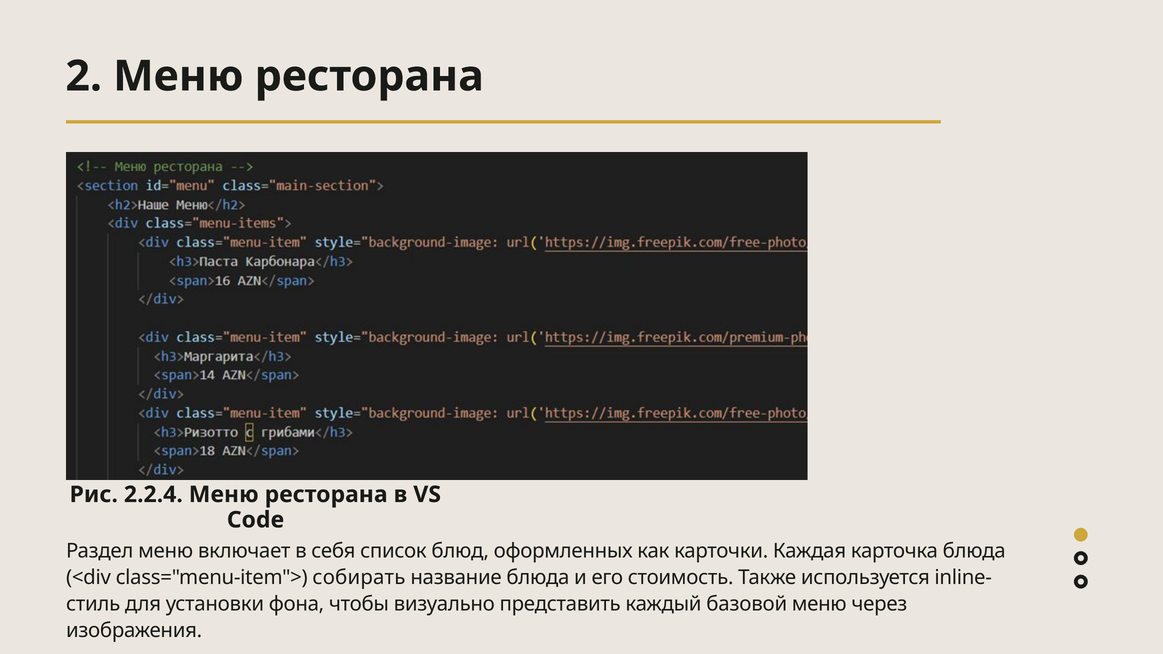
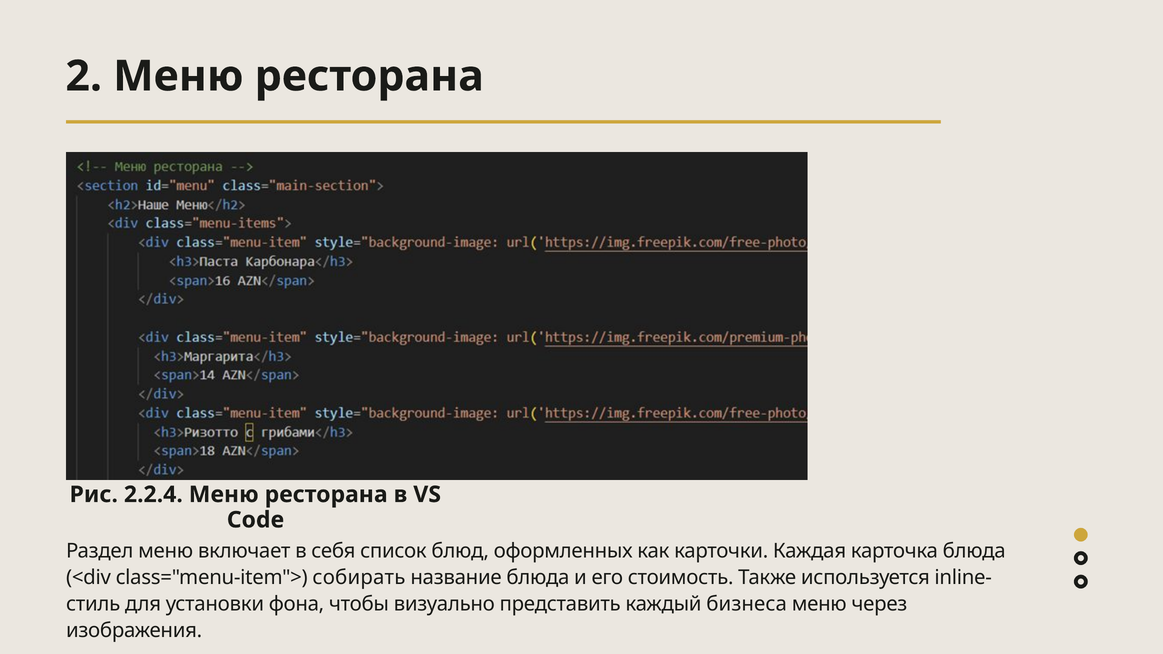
базовой: базовой -> бизнеса
